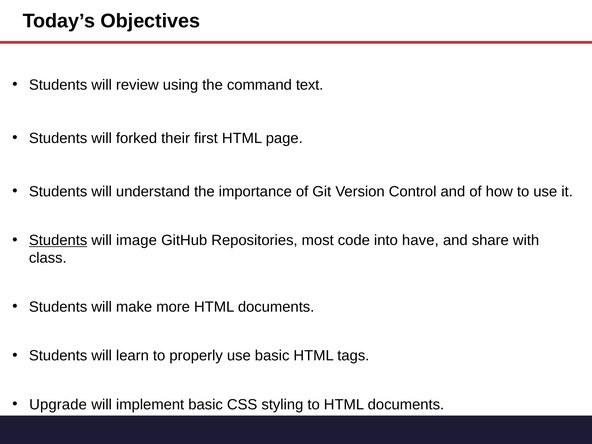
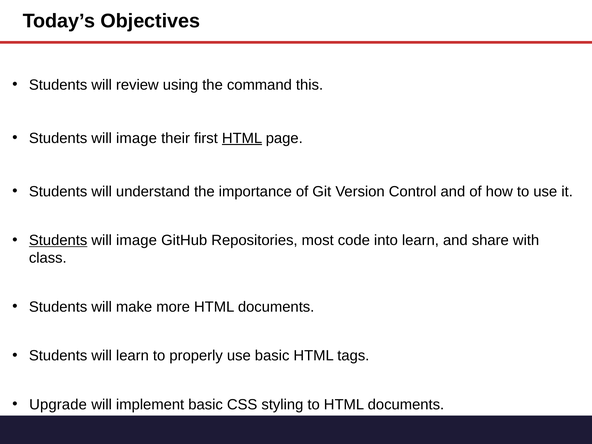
text: text -> this
forked at (137, 138): forked -> image
HTML at (242, 138) underline: none -> present
into have: have -> learn
